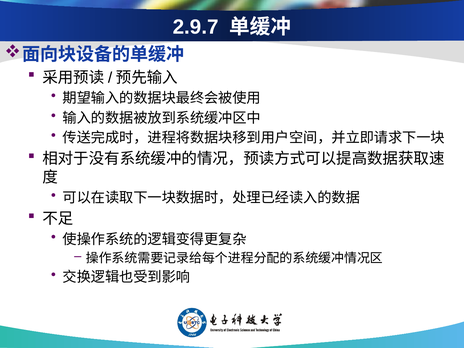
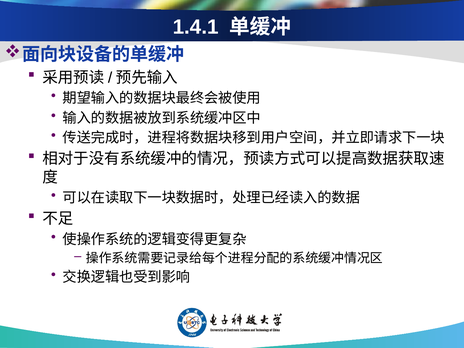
2.9.7: 2.9.7 -> 1.4.1
